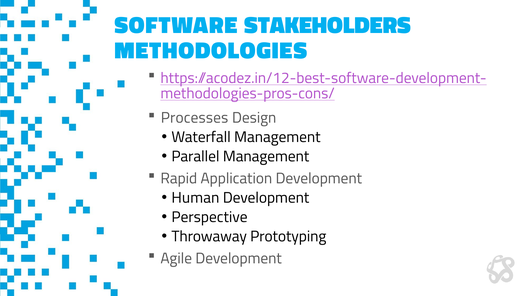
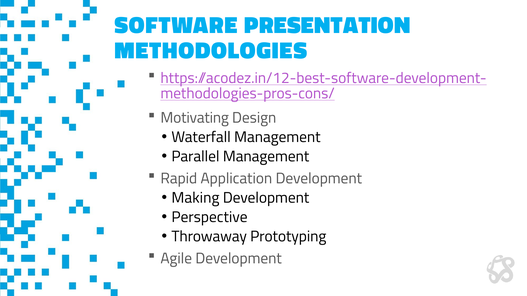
STAKEHOLDERS: STAKEHOLDERS -> PRESENTATION
Processes: Processes -> Motivating
Human: Human -> Making
